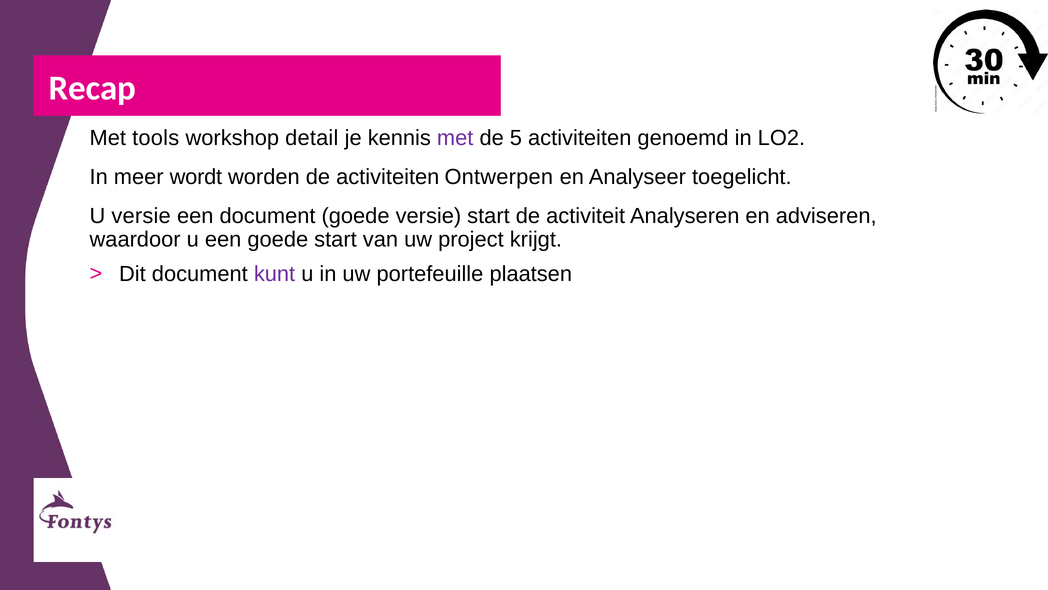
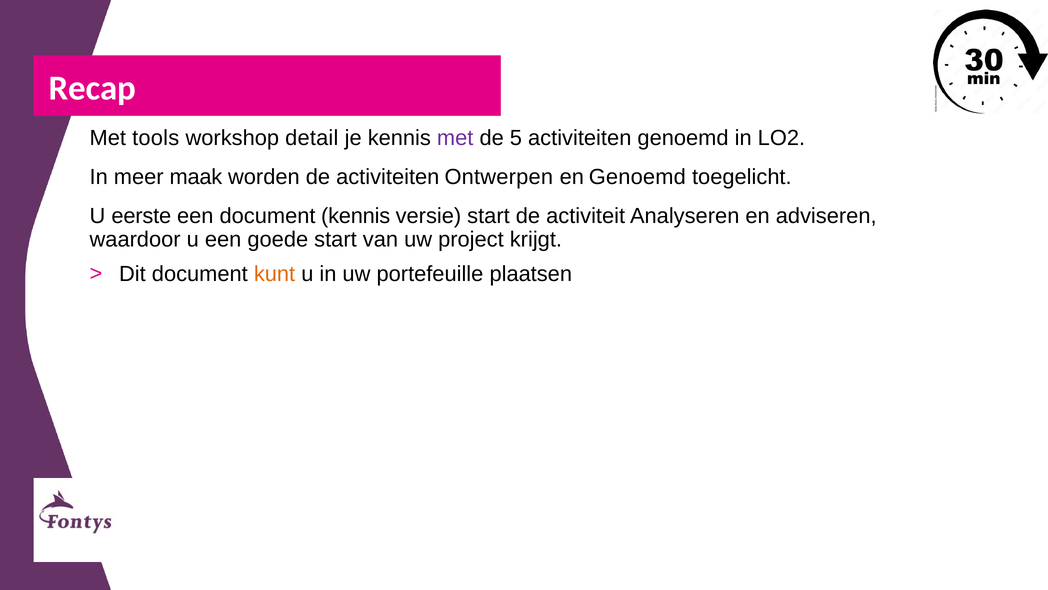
wordt: wordt -> maak
en Analyseer: Analyseer -> Genoemd
U versie: versie -> eerste
document goede: goede -> kennis
kunt colour: purple -> orange
